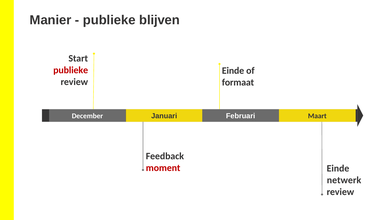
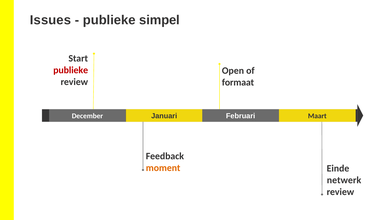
Manier: Manier -> Issues
blijven: blijven -> simpel
Einde at (233, 70): Einde -> Open
moment colour: red -> orange
